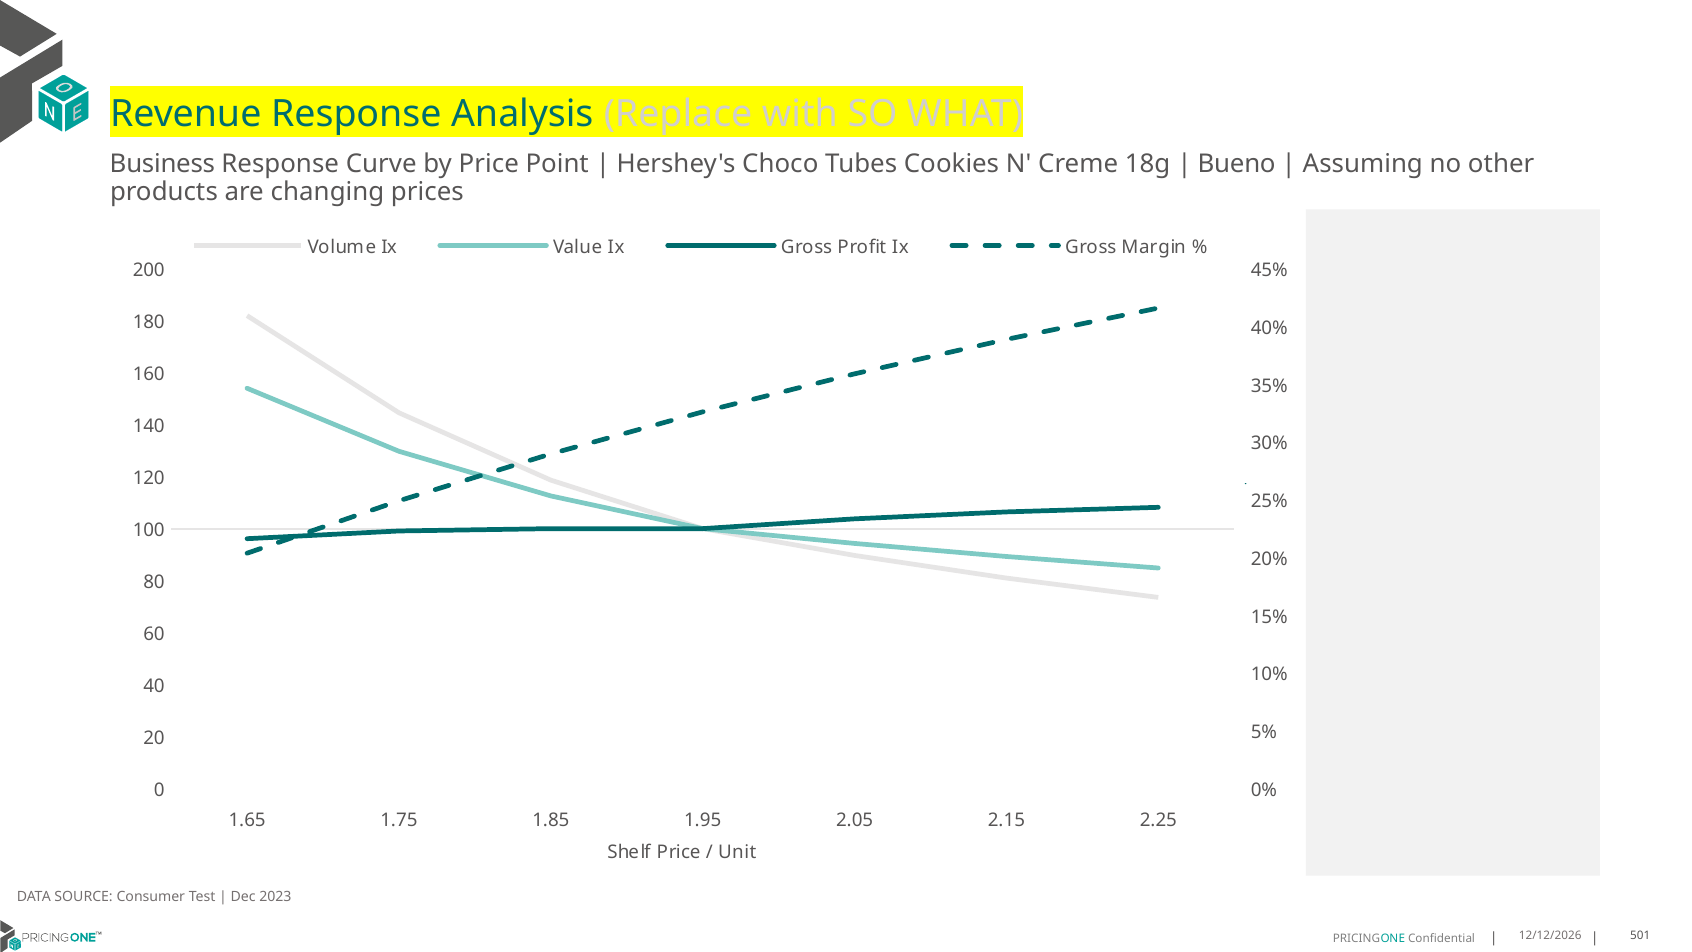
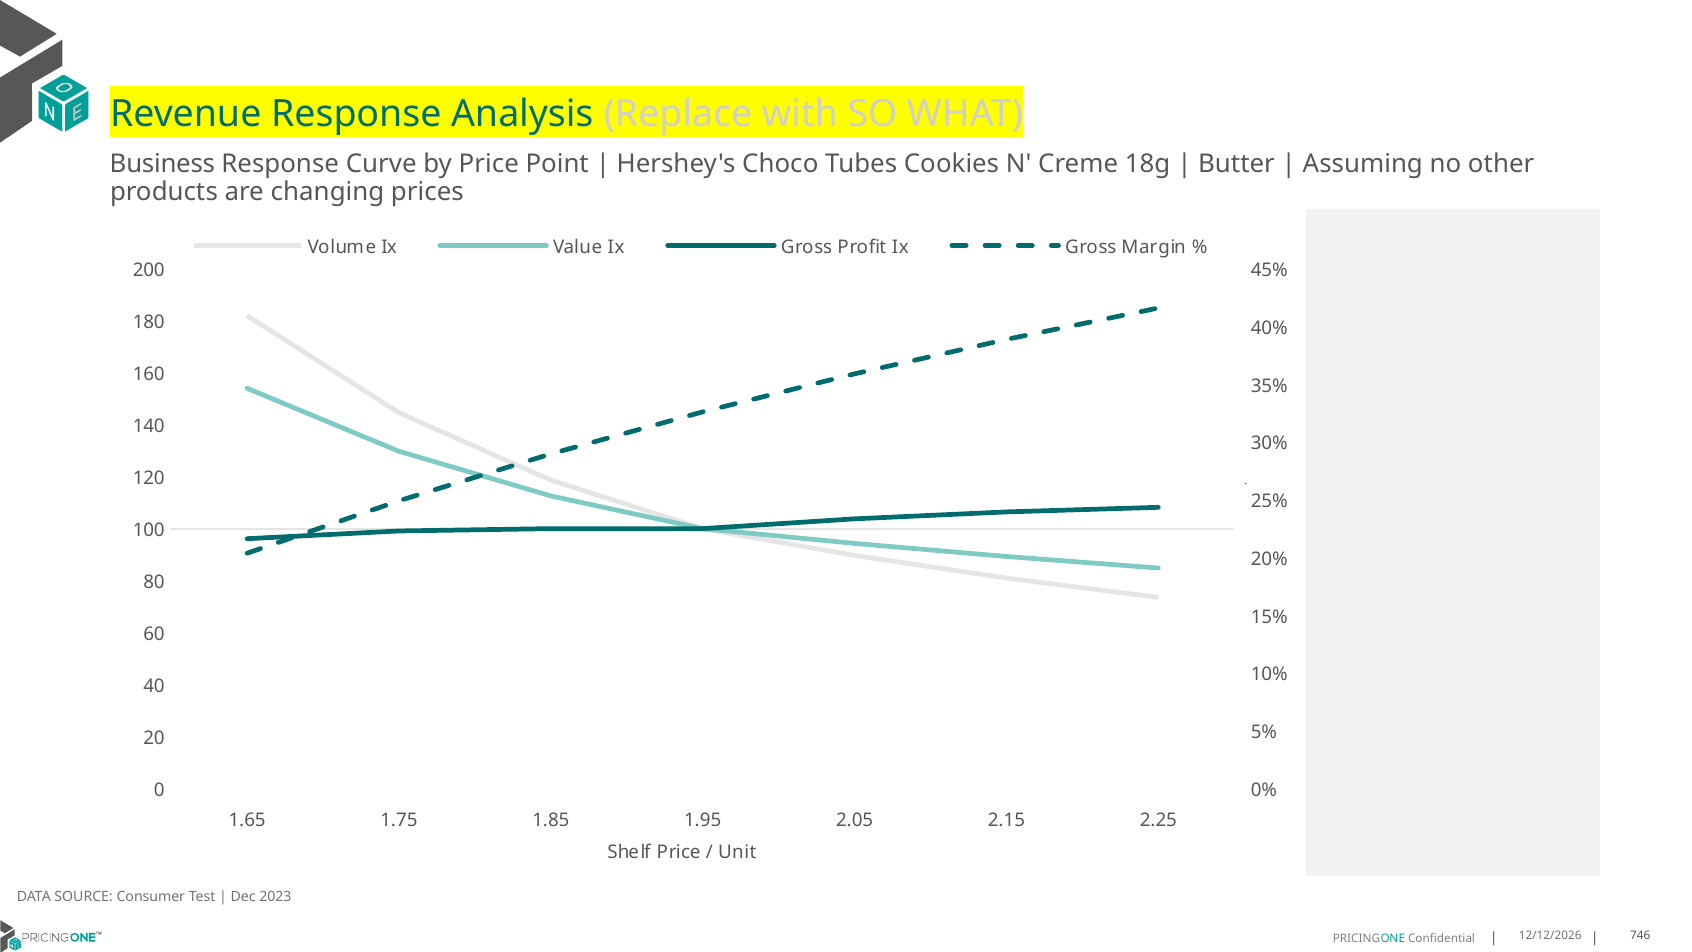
Bueno: Bueno -> Butter
501: 501 -> 746
